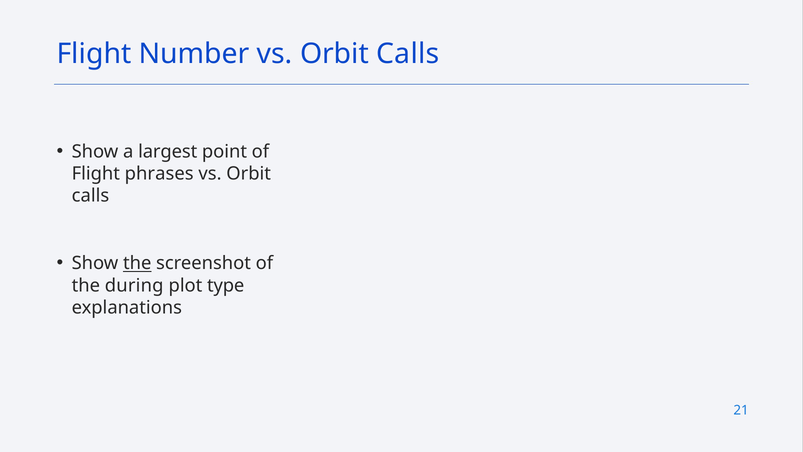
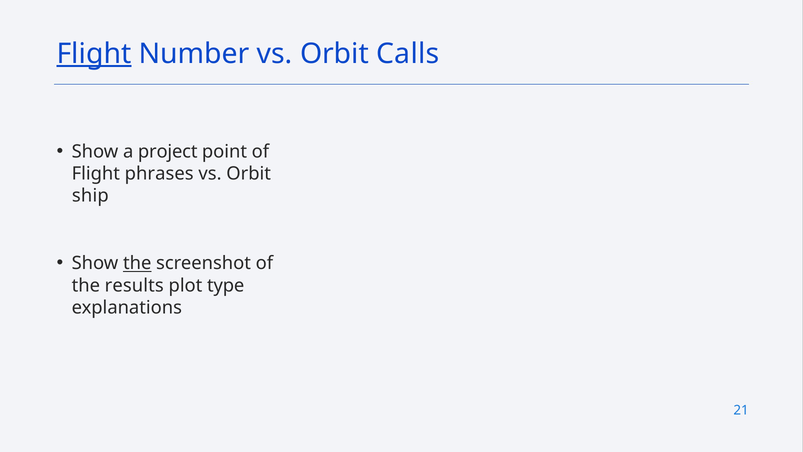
Flight at (94, 54) underline: none -> present
largest: largest -> project
calls at (90, 196): calls -> ship
during: during -> results
